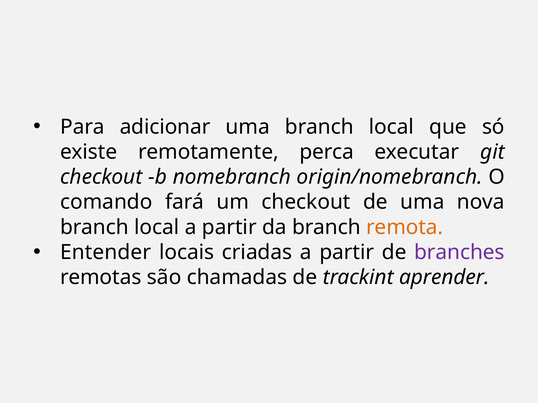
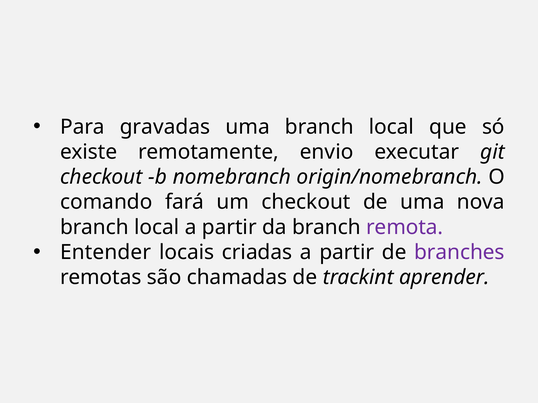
adicionar: adicionar -> gravadas
perca: perca -> envio
remota colour: orange -> purple
